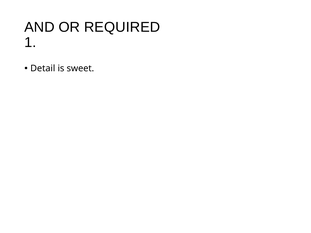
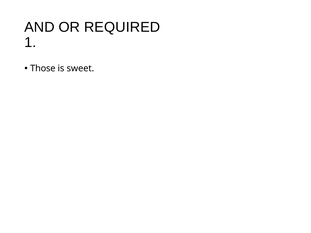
Detail: Detail -> Those
